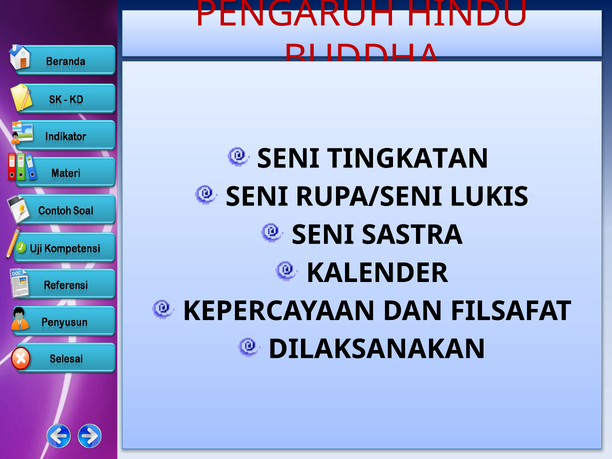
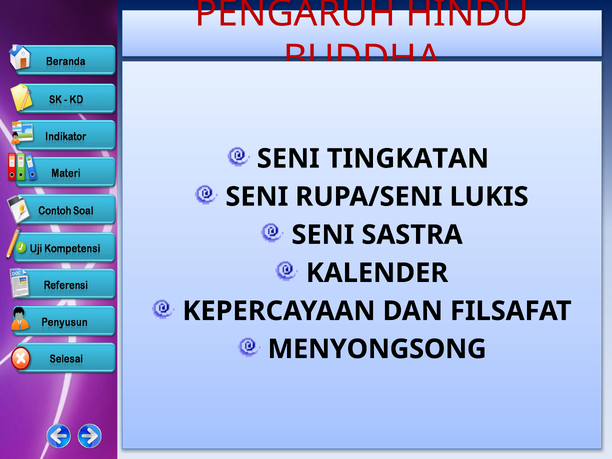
DILAKSANAKAN: DILAKSANAKAN -> MENYONGSONG
